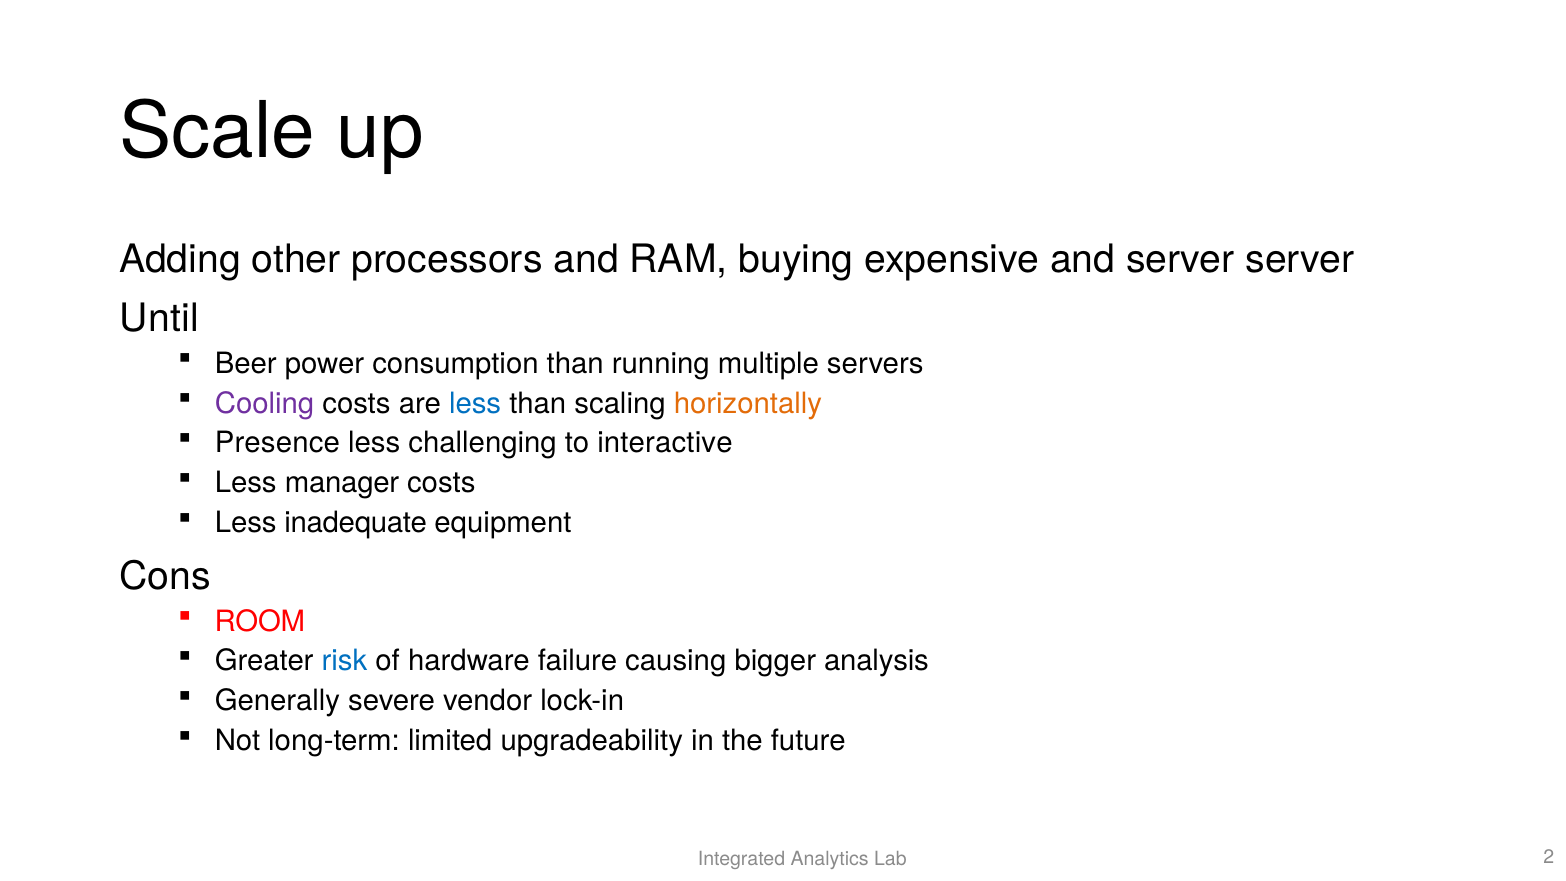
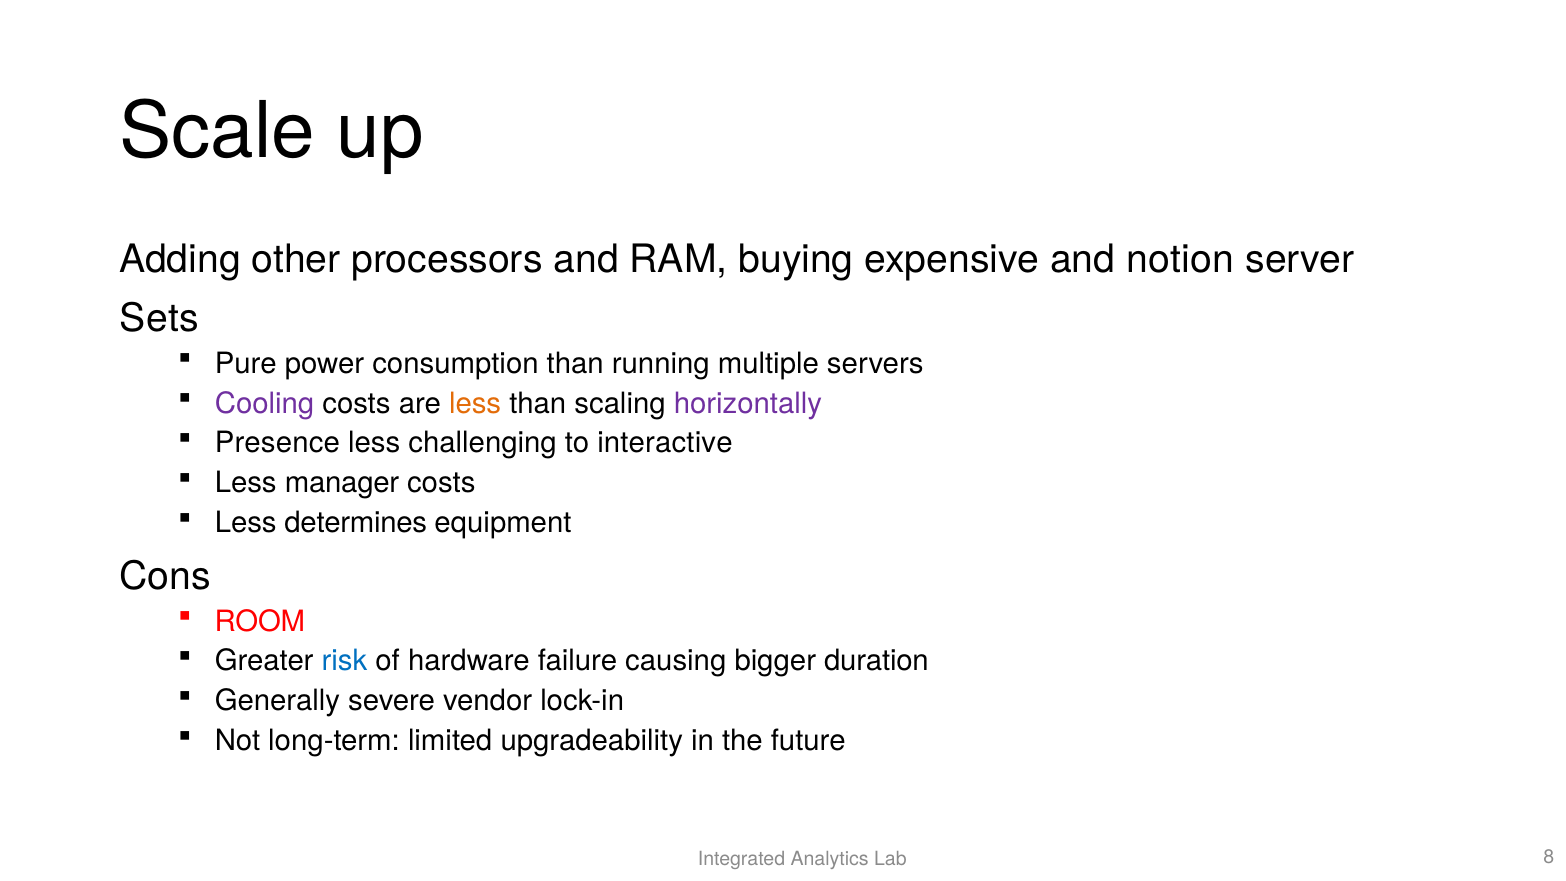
and server: server -> notion
Until: Until -> Sets
Beer: Beer -> Pure
less at (475, 403) colour: blue -> orange
horizontally colour: orange -> purple
inadequate: inadequate -> determines
analysis: analysis -> duration
2: 2 -> 8
